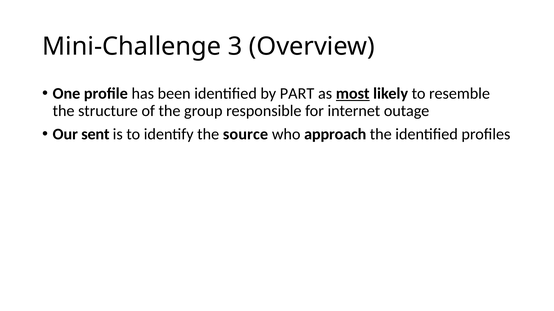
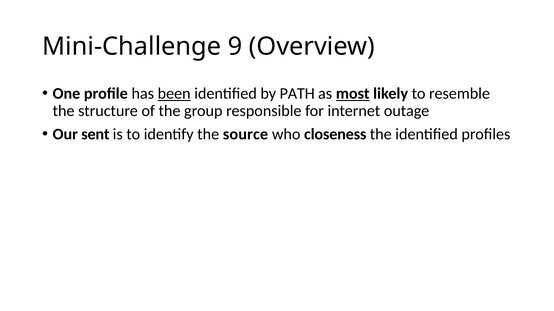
3: 3 -> 9
been underline: none -> present
PART: PART -> PATH
approach: approach -> closeness
